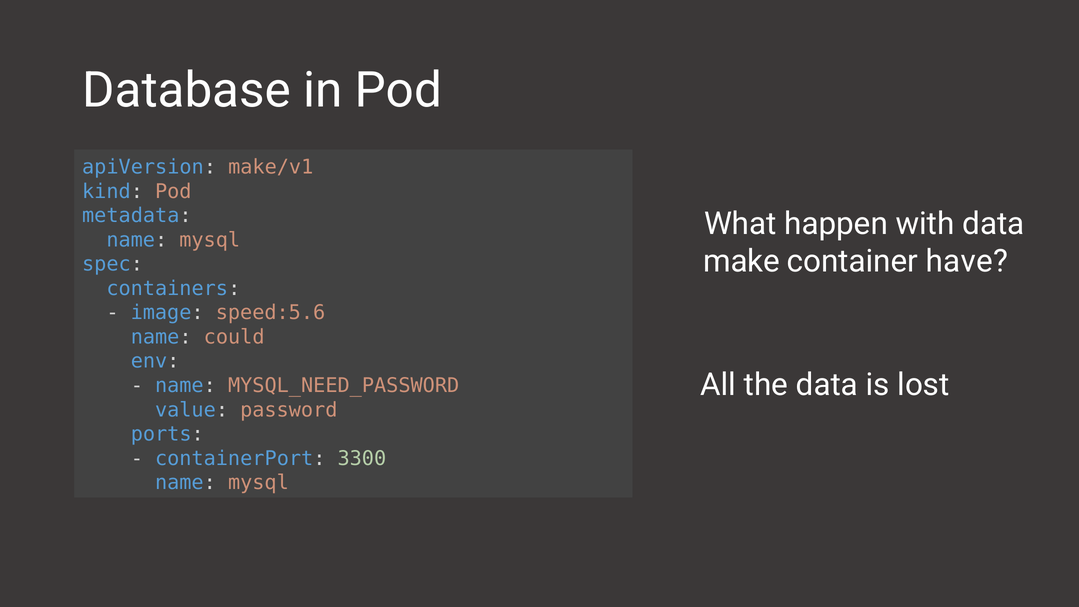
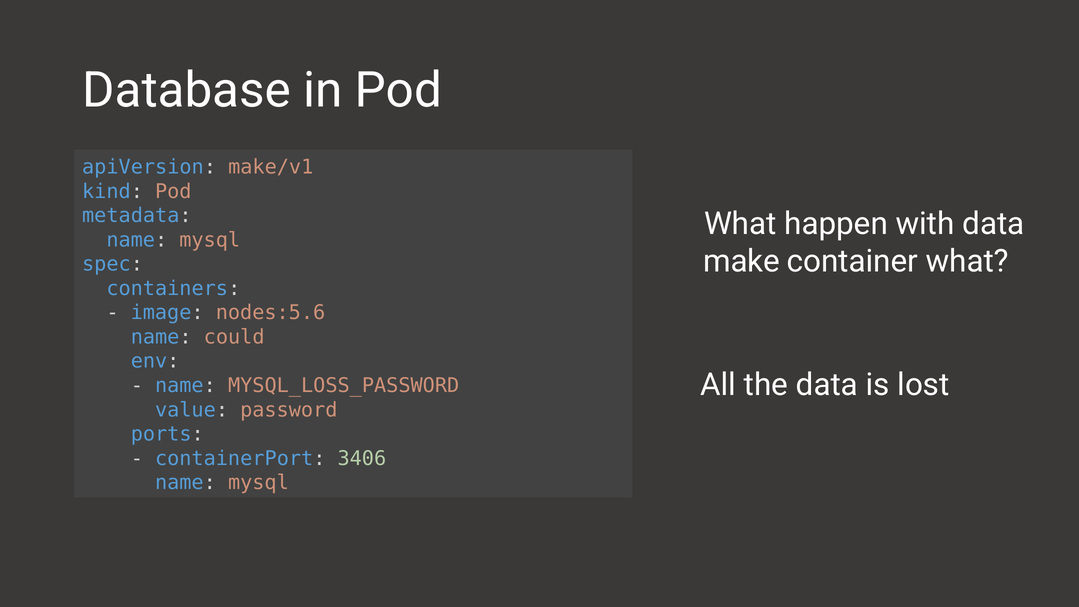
container have: have -> what
speed:5.6: speed:5.6 -> nodes:5.6
MYSQL_NEED_PASSWORD: MYSQL_NEED_PASSWORD -> MYSQL_LOSS_PASSWORD
3300: 3300 -> 3406
